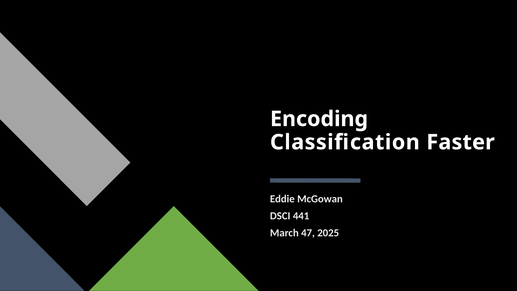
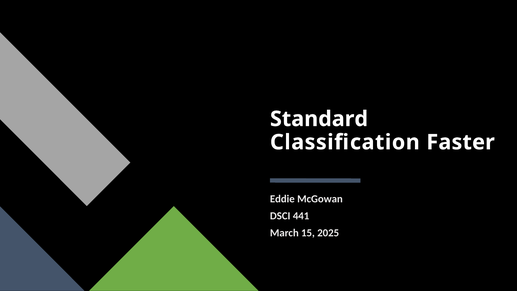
Encoding: Encoding -> Standard
47: 47 -> 15
